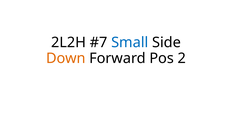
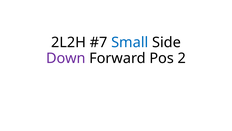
Down colour: orange -> purple
